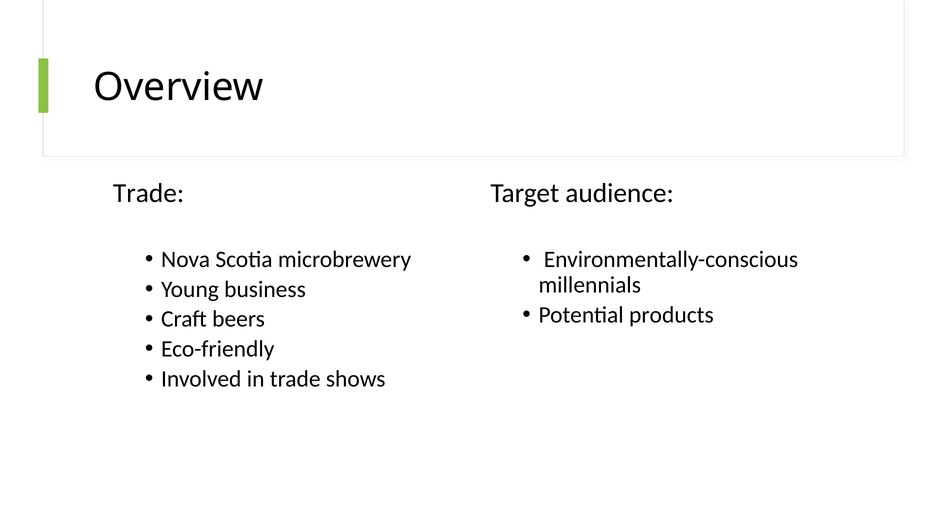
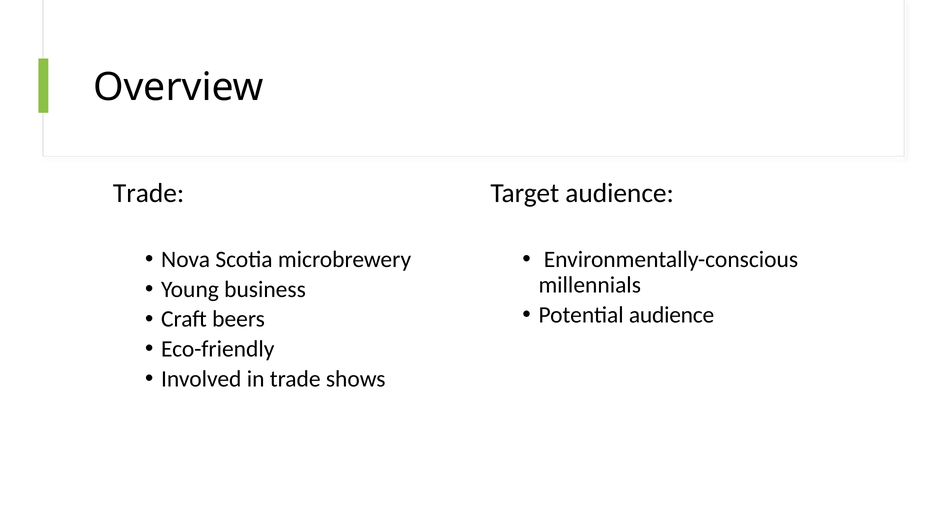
Potential products: products -> audience
